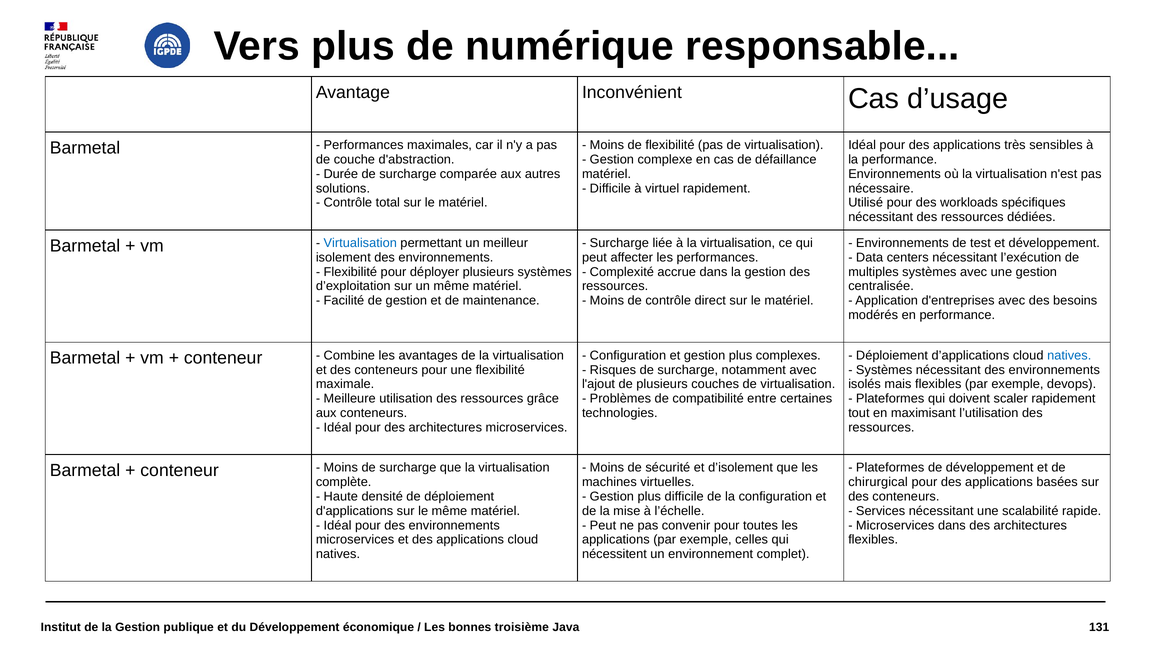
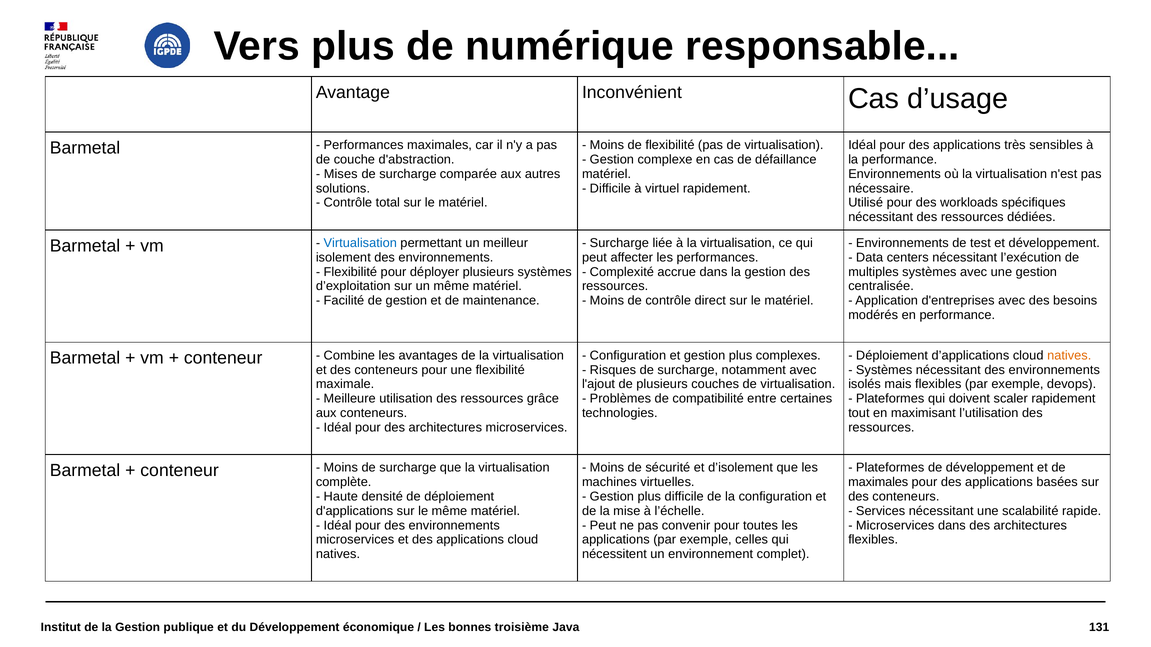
Durée: Durée -> Mises
natives at (1069, 356) colour: blue -> orange
chirurgical at (878, 483): chirurgical -> maximales
